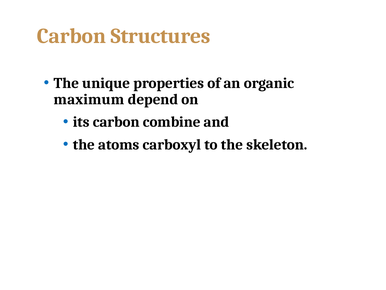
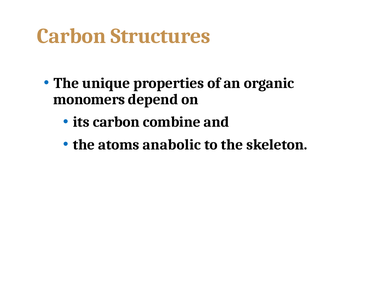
maximum: maximum -> monomers
carboxyl: carboxyl -> anabolic
